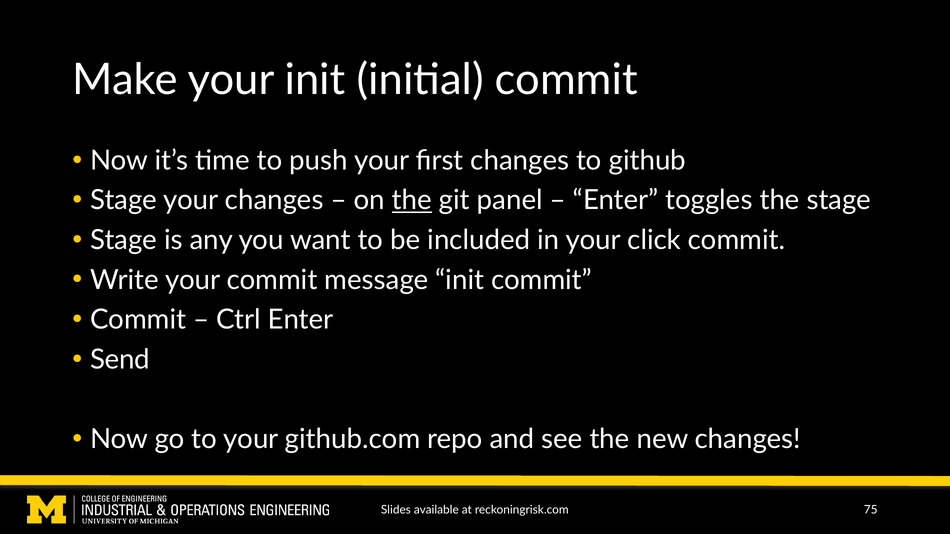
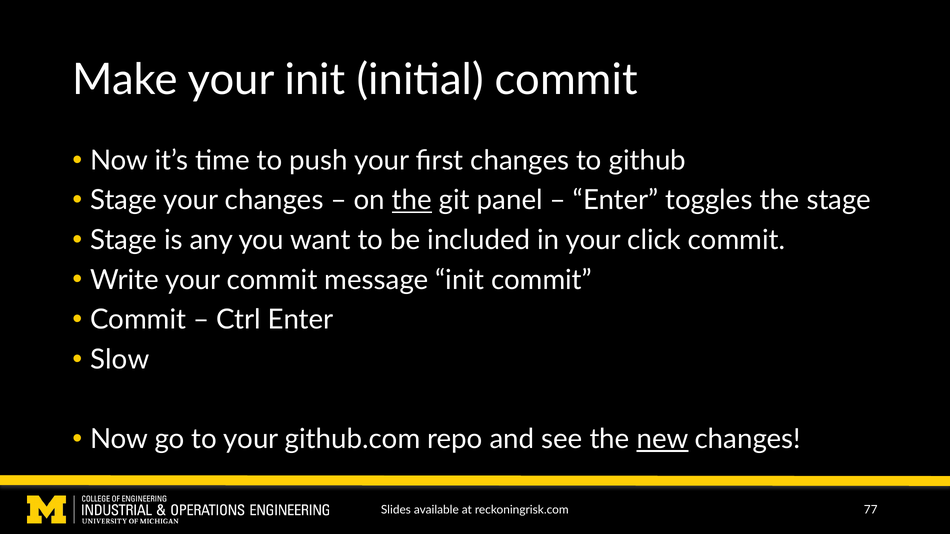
Send: Send -> Slow
new underline: none -> present
75: 75 -> 77
